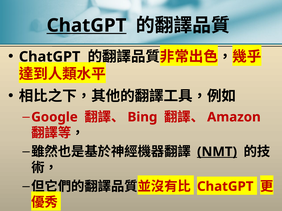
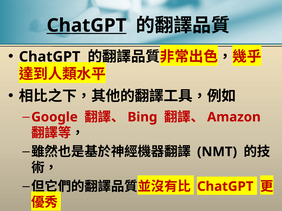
NMT underline: present -> none
